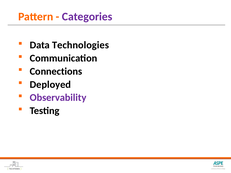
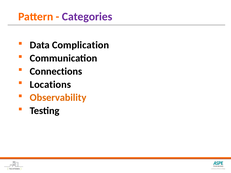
Technologies: Technologies -> Complication
Deployed: Deployed -> Locations
Observability colour: purple -> orange
